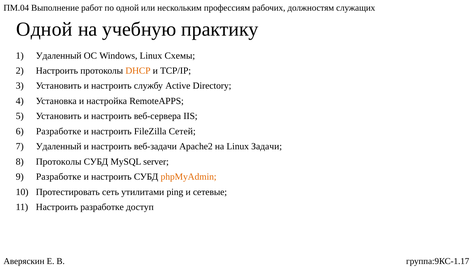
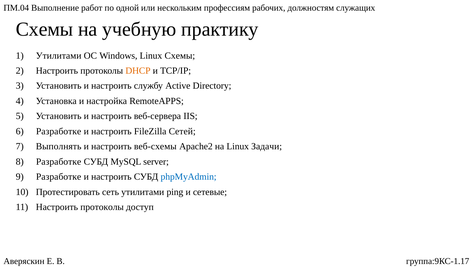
Одной at (44, 29): Одной -> Схемы
Удаленный at (59, 56): Удаленный -> Утилитами
Удаленный at (59, 146): Удаленный -> Выполнять
веб-задачи: веб-задачи -> веб-схемы
Протоколы at (59, 161): Протоколы -> Разработке
phpMyAdmin colour: orange -> blue
разработке at (102, 207): разработке -> протоколы
